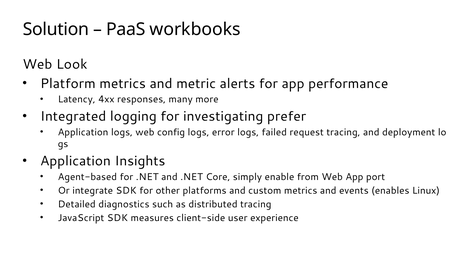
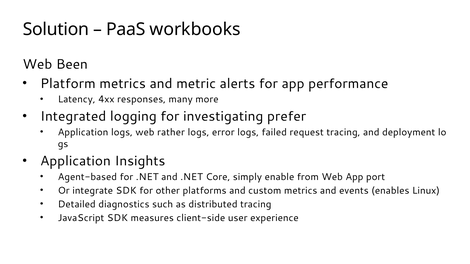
Look: Look -> Been
config: config -> rather
